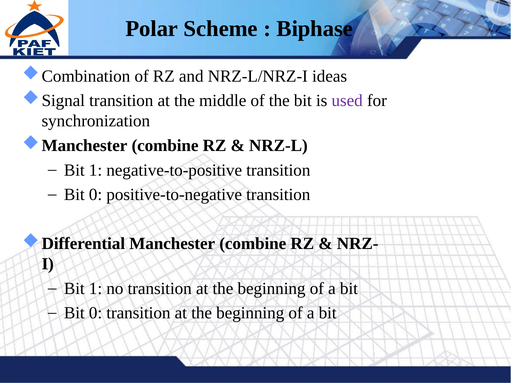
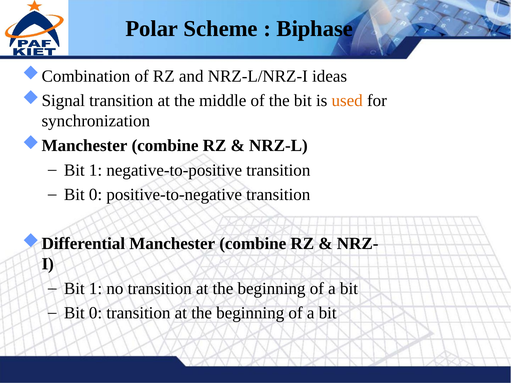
used colour: purple -> orange
